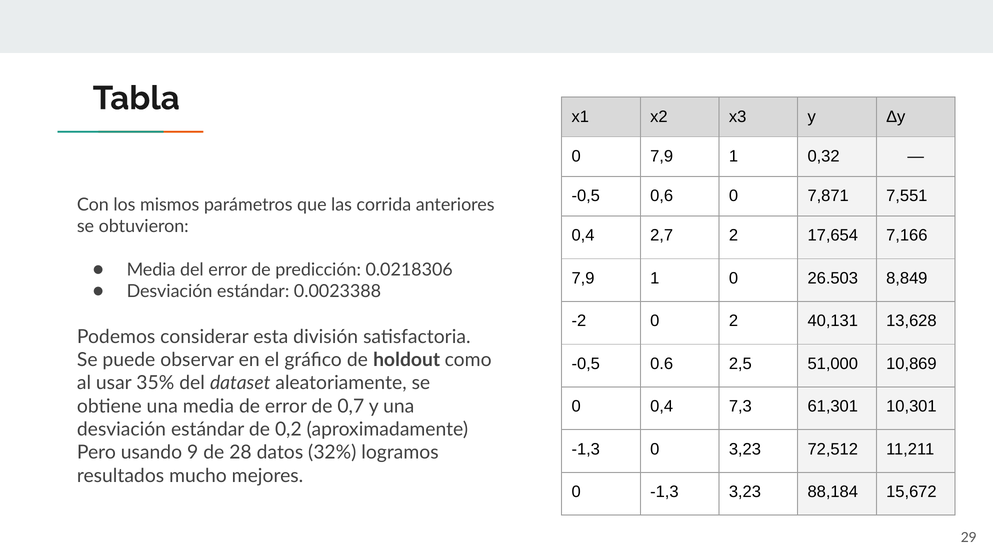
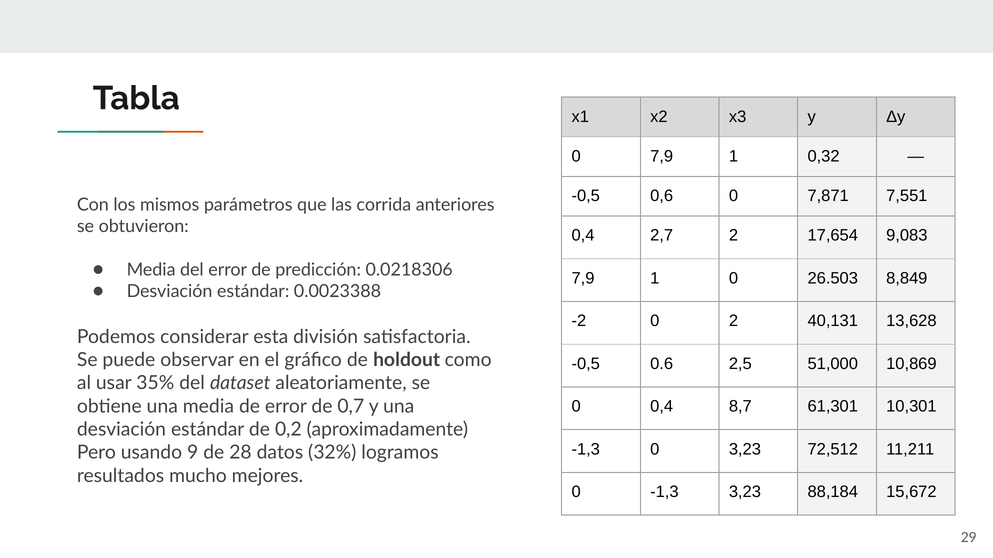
7,166: 7,166 -> 9,083
7,3: 7,3 -> 8,7
